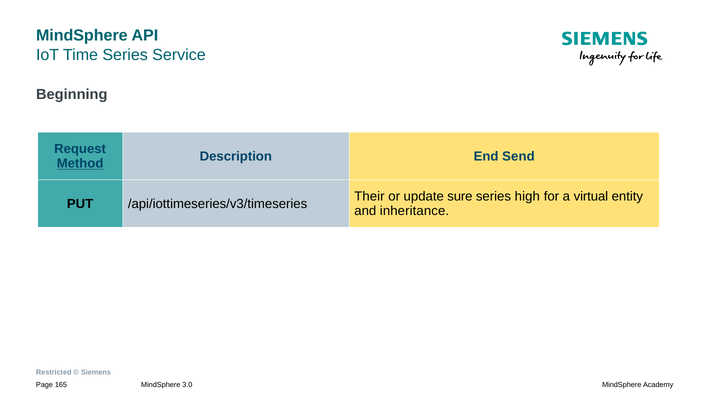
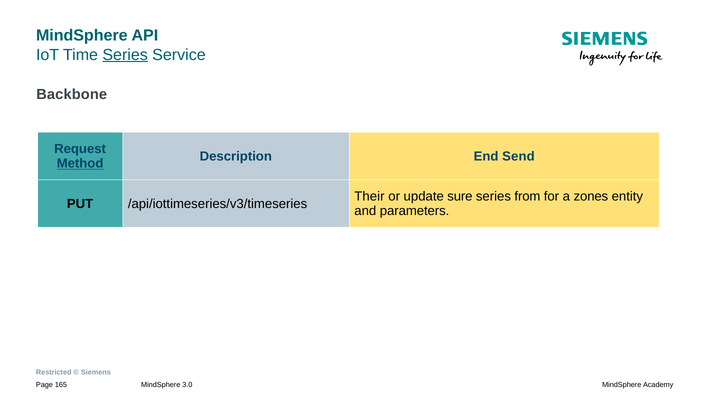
Series at (125, 55) underline: none -> present
Beginning: Beginning -> Backbone
high: high -> from
virtual: virtual -> zones
inheritance: inheritance -> parameters
